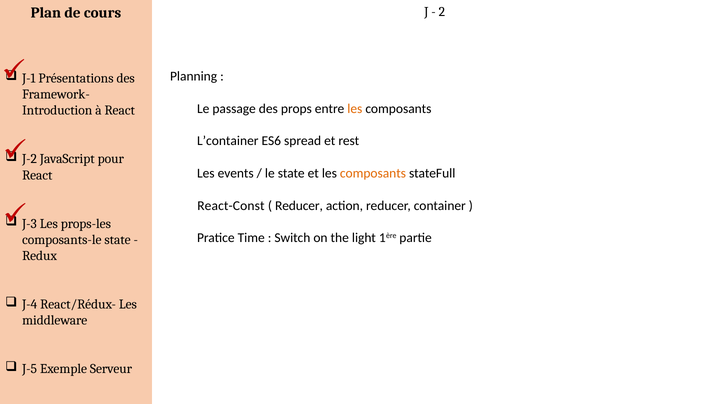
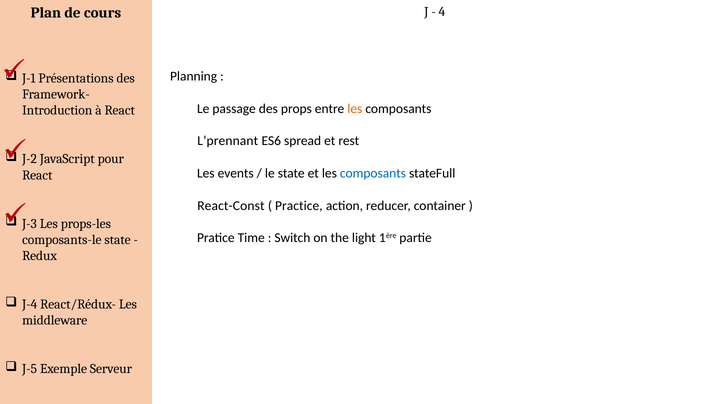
2: 2 -> 4
L’container: L’container -> L’prennant
composants at (373, 173) colour: orange -> blue
Reducer at (299, 206): Reducer -> Practice
